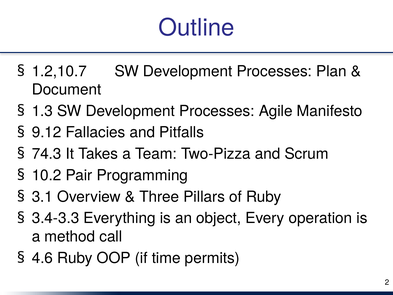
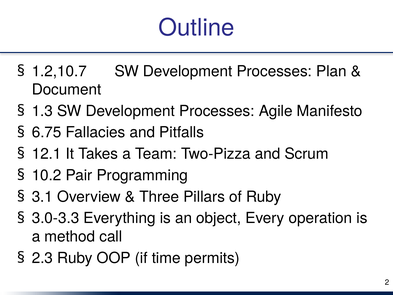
9.12: 9.12 -> 6.75
74.3: 74.3 -> 12.1
3.4-3.3: 3.4-3.3 -> 3.0-3.3
4.6: 4.6 -> 2.3
